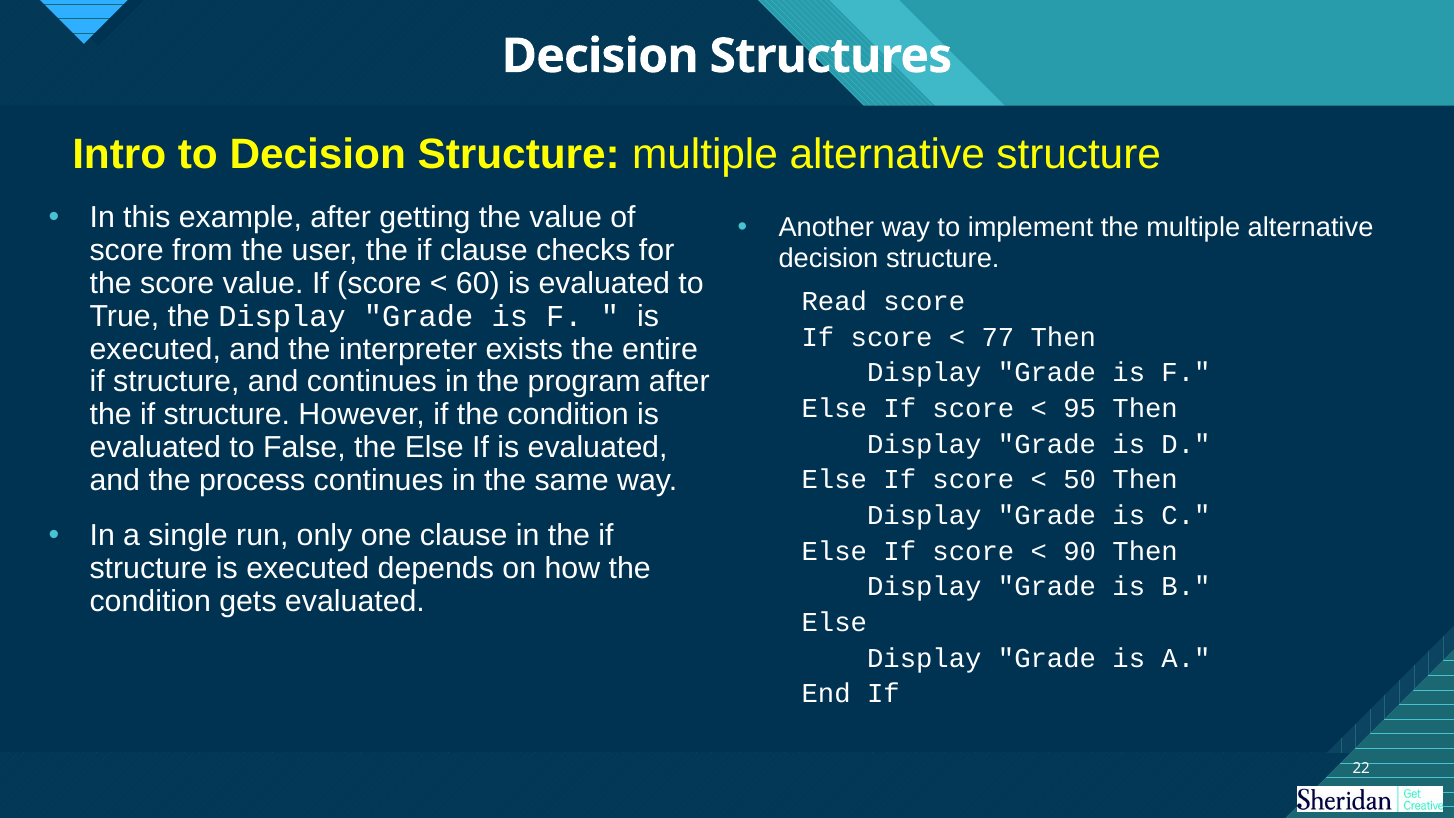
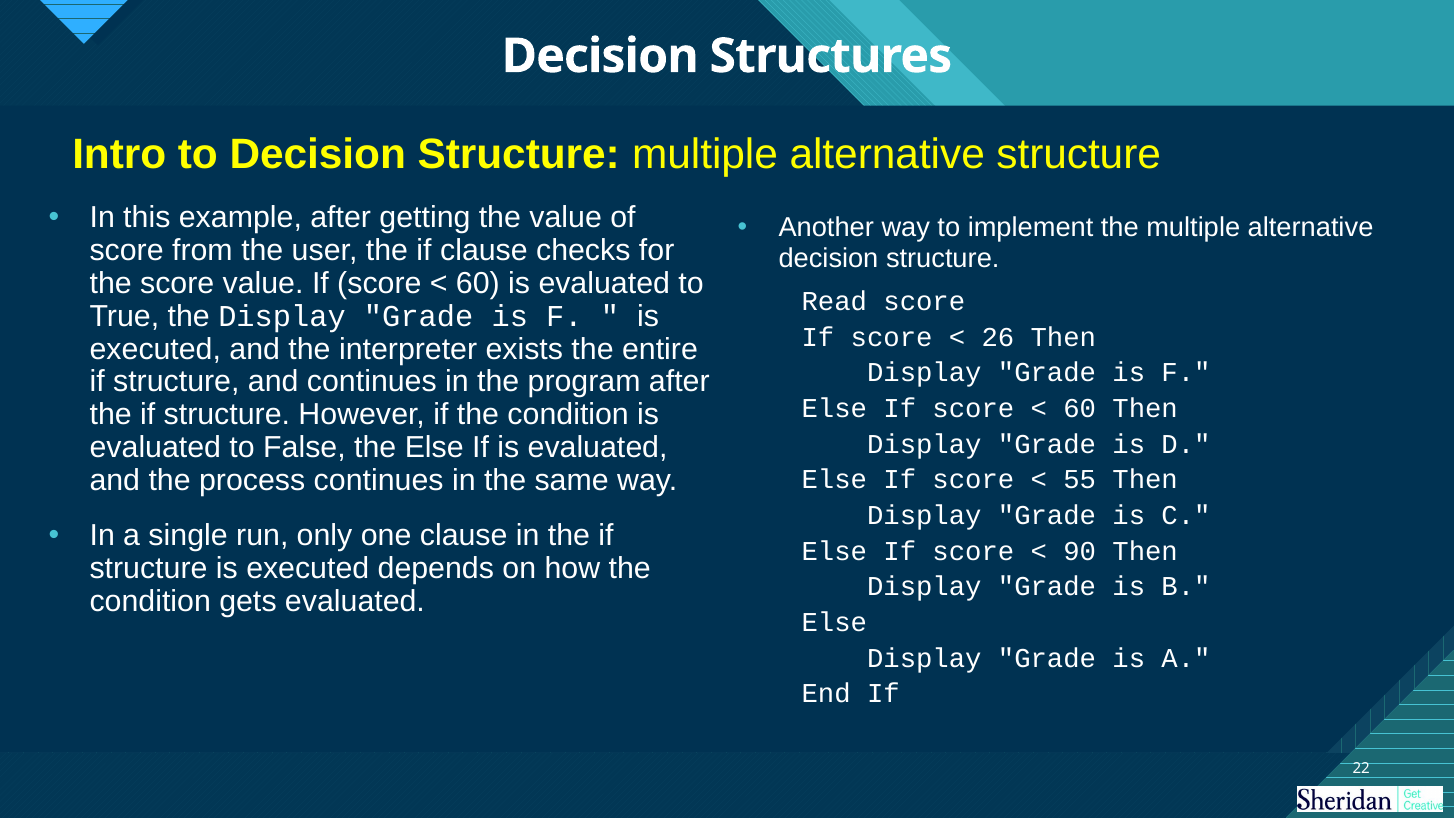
77: 77 -> 26
95 at (1080, 408): 95 -> 60
50: 50 -> 55
